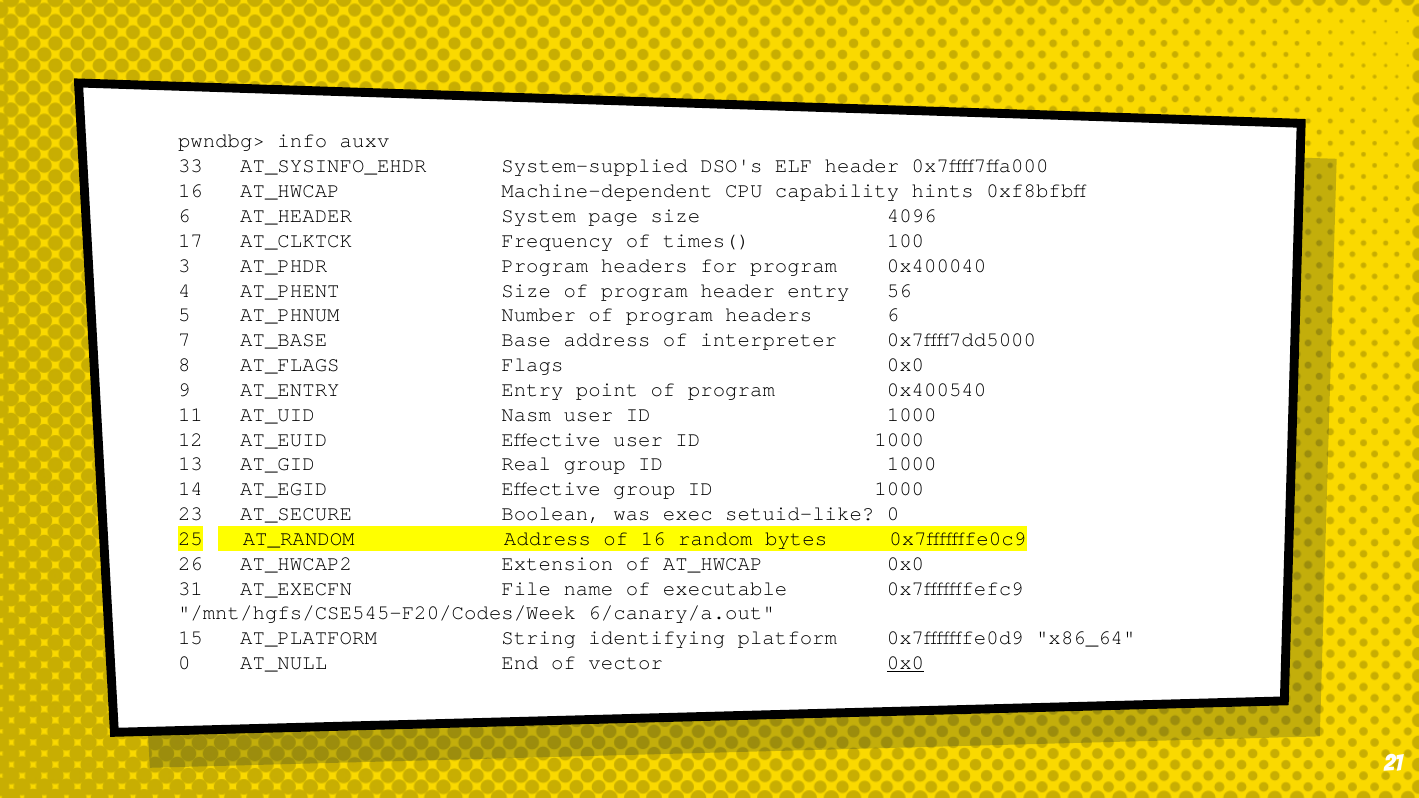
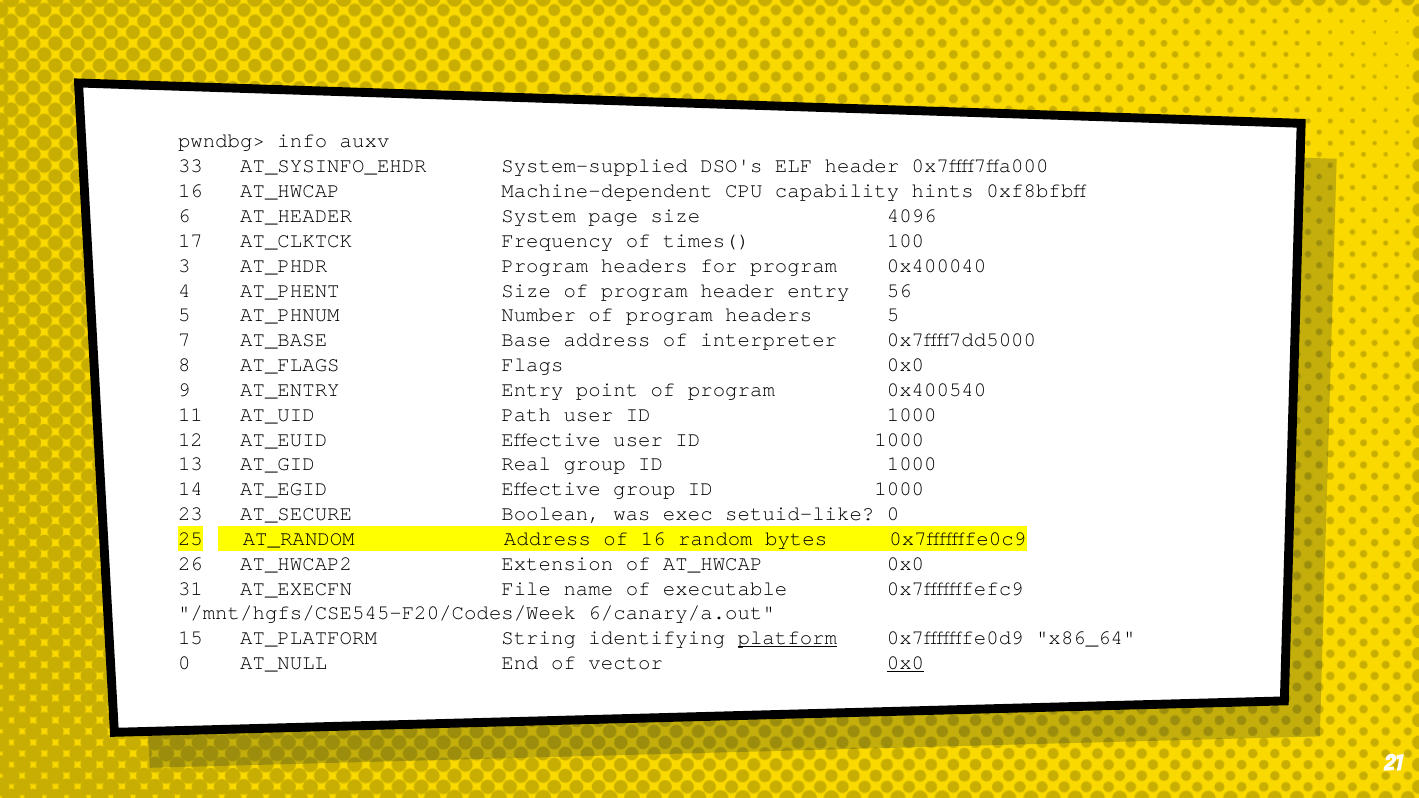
headers 6: 6 -> 5
Nasm: Nasm -> Path
platform underline: none -> present
